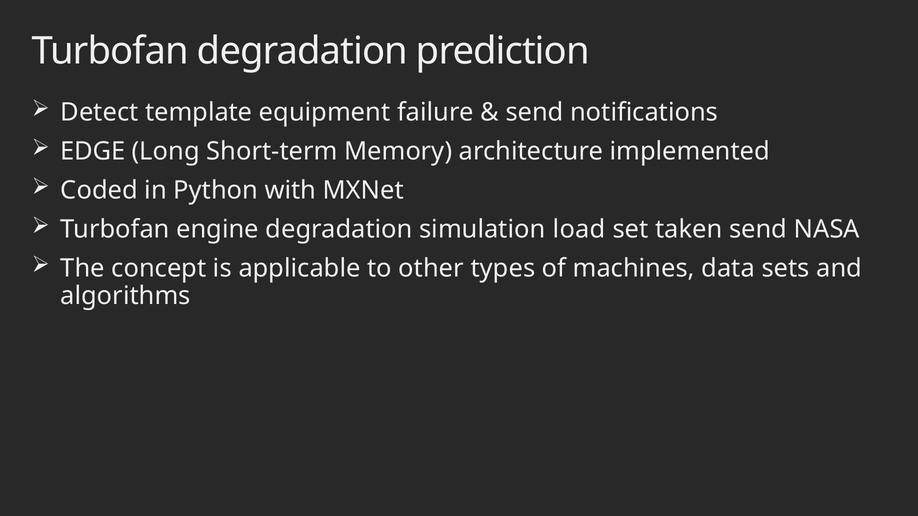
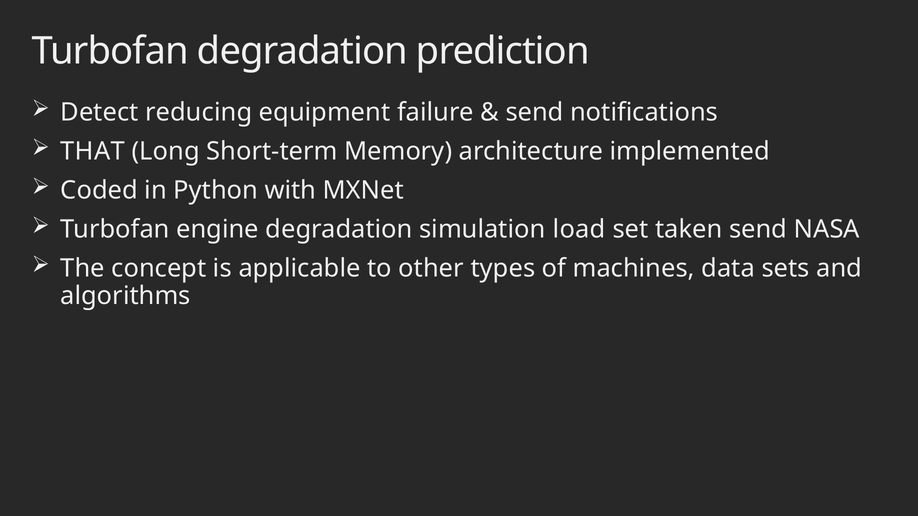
template: template -> reducing
EDGE: EDGE -> THAT
